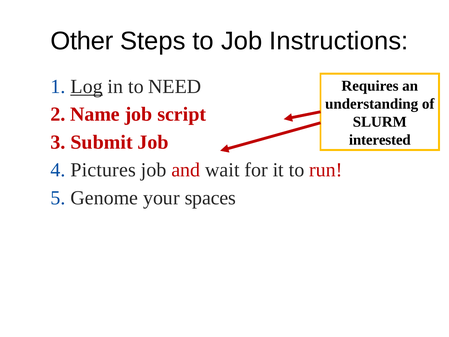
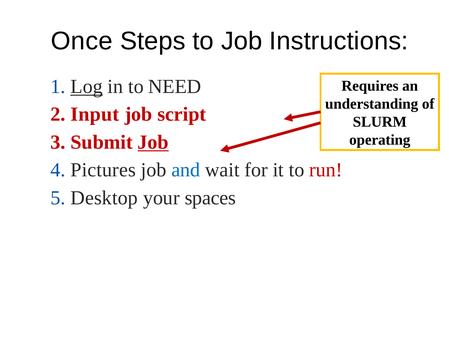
Other: Other -> Once
Name: Name -> Input
interested: interested -> operating
Job at (153, 142) underline: none -> present
and colour: red -> blue
Genome: Genome -> Desktop
